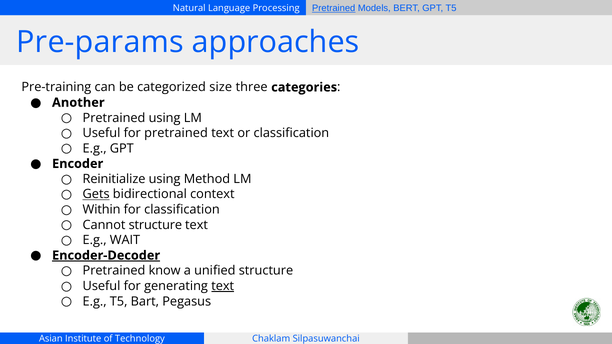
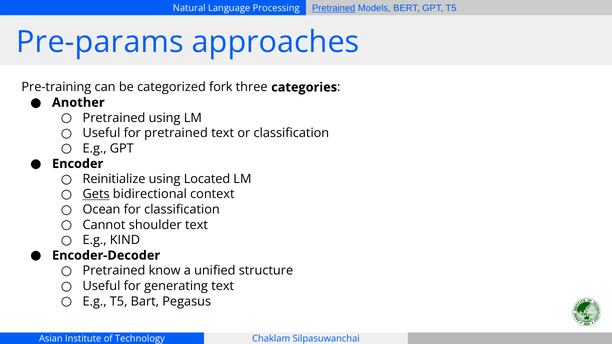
size: size -> fork
Method: Method -> Located
Within: Within -> Ocean
Cannot structure: structure -> shoulder
WAIT: WAIT -> KIND
Encoder-Decoder underline: present -> none
text at (223, 286) underline: present -> none
